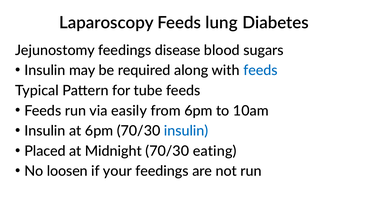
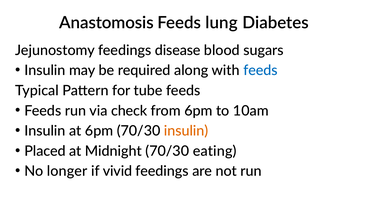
Laparoscopy: Laparoscopy -> Anastomosis
easily: easily -> check
insulin at (186, 131) colour: blue -> orange
loosen: loosen -> longer
your: your -> vivid
